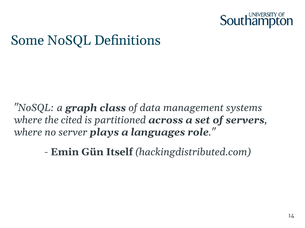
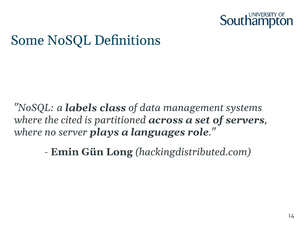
graph: graph -> labels
Itself: Itself -> Long
